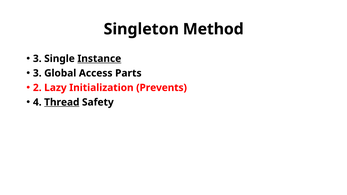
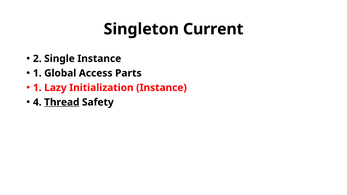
Method: Method -> Current
3 at (37, 59): 3 -> 2
Instance at (99, 59) underline: present -> none
3 at (37, 73): 3 -> 1
2 at (37, 88): 2 -> 1
Initialization Prevents: Prevents -> Instance
